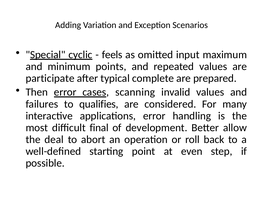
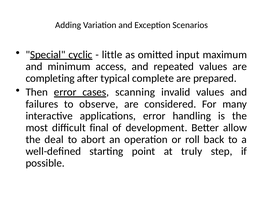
feels: feels -> little
points: points -> access
participate: participate -> completing
qualifies: qualifies -> observe
even: even -> truly
